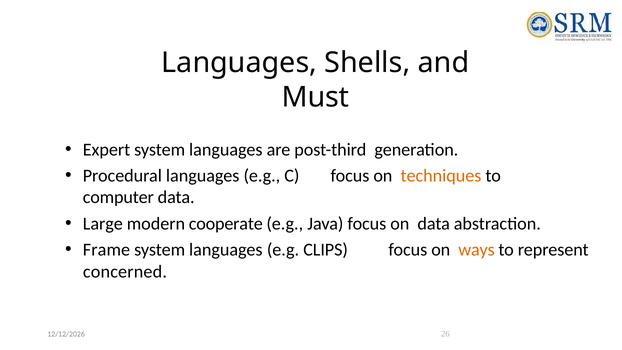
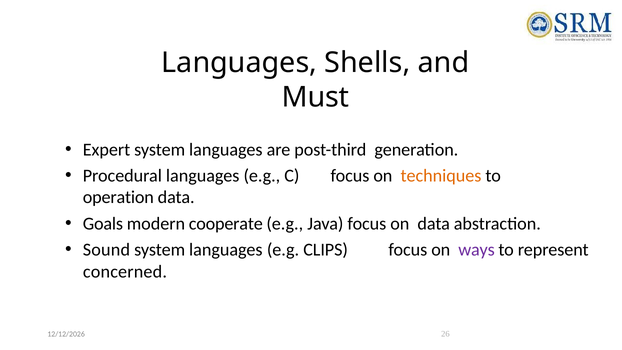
computer: computer -> operation
Large: Large -> Goals
Frame: Frame -> Sound
ways colour: orange -> purple
